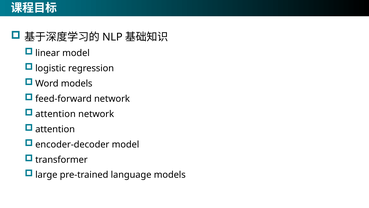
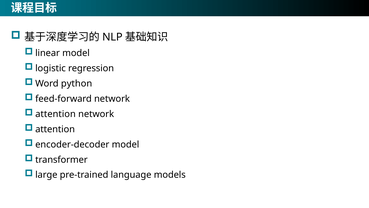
Word models: models -> python
